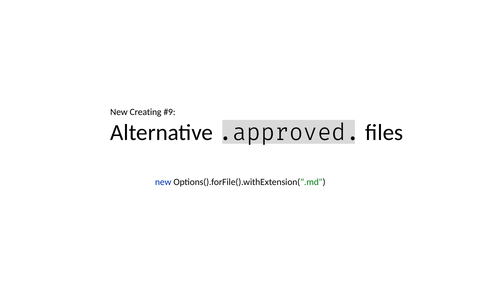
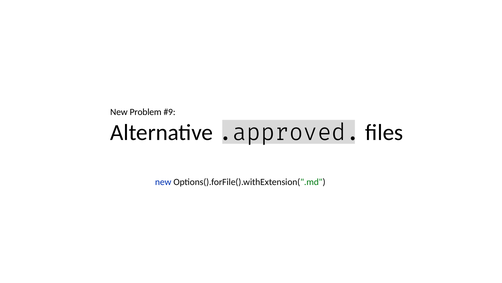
Creating: Creating -> Problem
